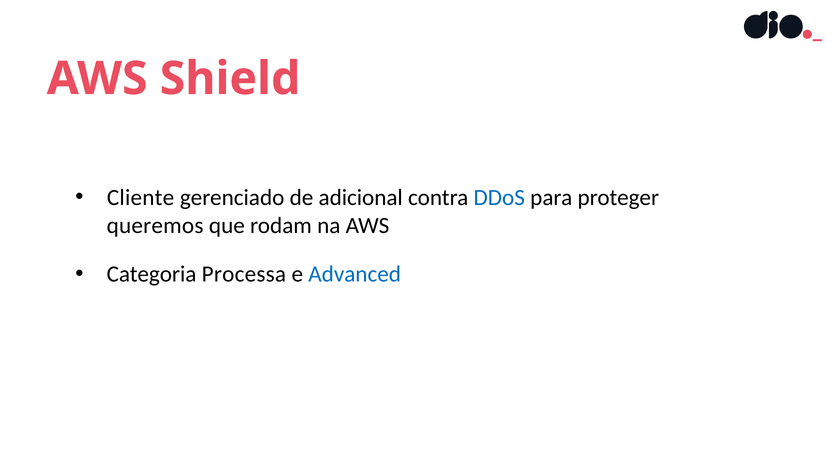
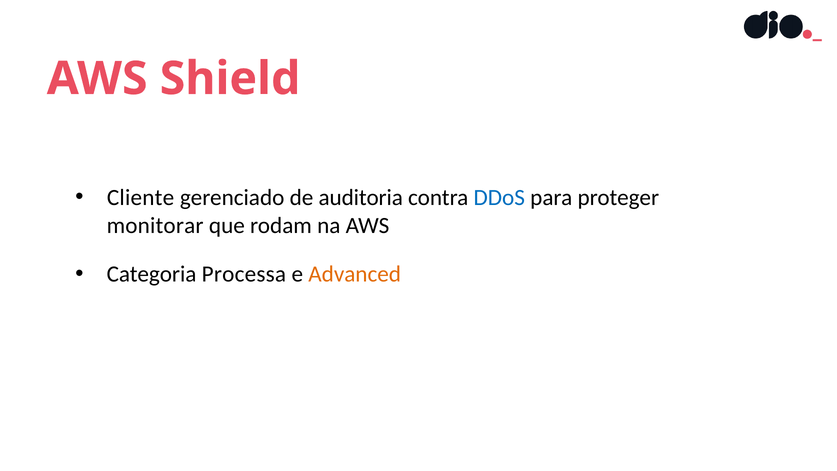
adicional: adicional -> auditoria
queremos: queremos -> monitorar
Advanced colour: blue -> orange
